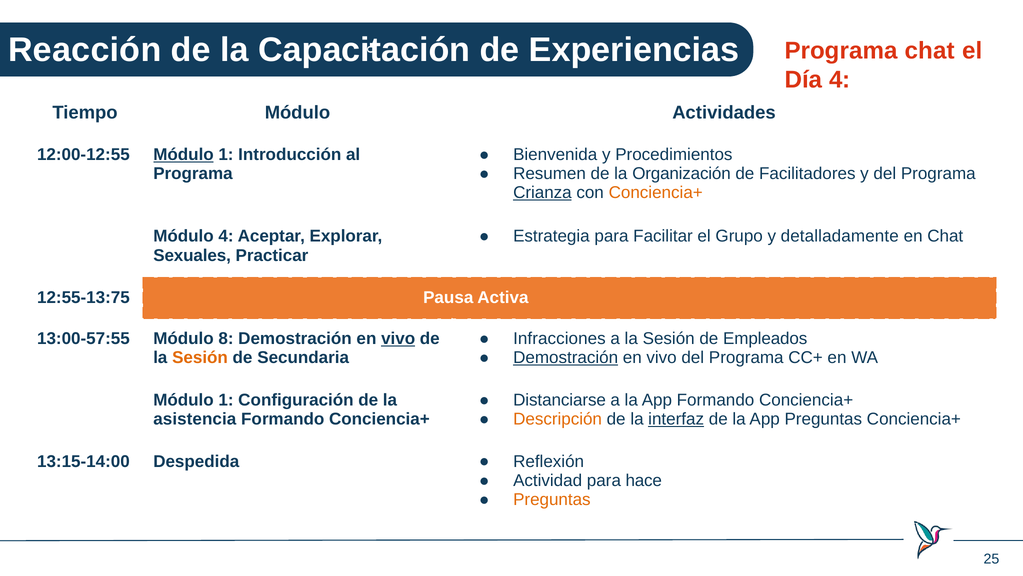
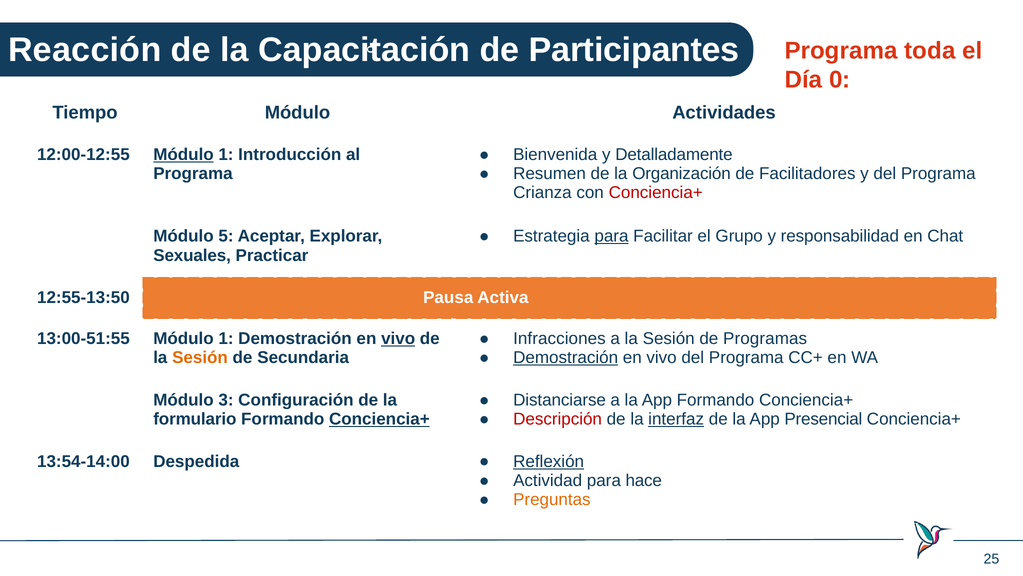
Experiencias: Experiencias -> Participantes
Programa chat: chat -> toda
Día 4: 4 -> 0
Procedimientos: Procedimientos -> Detalladamente
Crianza underline: present -> none
Conciencia+ at (656, 192) colour: orange -> red
para at (611, 236) underline: none -> present
detalladamente: detalladamente -> responsabilidad
Módulo 4: 4 -> 5
12:55-13:75: 12:55-13:75 -> 12:55-13:50
13:00-57:55: 13:00-57:55 -> 13:00-51:55
8 at (226, 338): 8 -> 1
Empleados: Empleados -> Programas
1 at (226, 400): 1 -> 3
asistencia: asistencia -> formulario
Conciencia+ at (379, 419) underline: none -> present
Descripción colour: orange -> red
App Preguntas: Preguntas -> Presencial
13:15-14:00: 13:15-14:00 -> 13:54-14:00
Reflexión underline: none -> present
